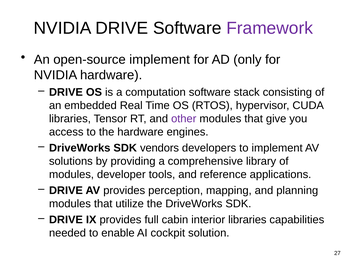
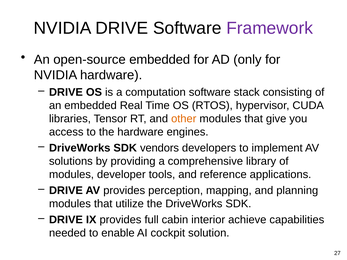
open-source implement: implement -> embedded
other colour: purple -> orange
interior libraries: libraries -> achieve
